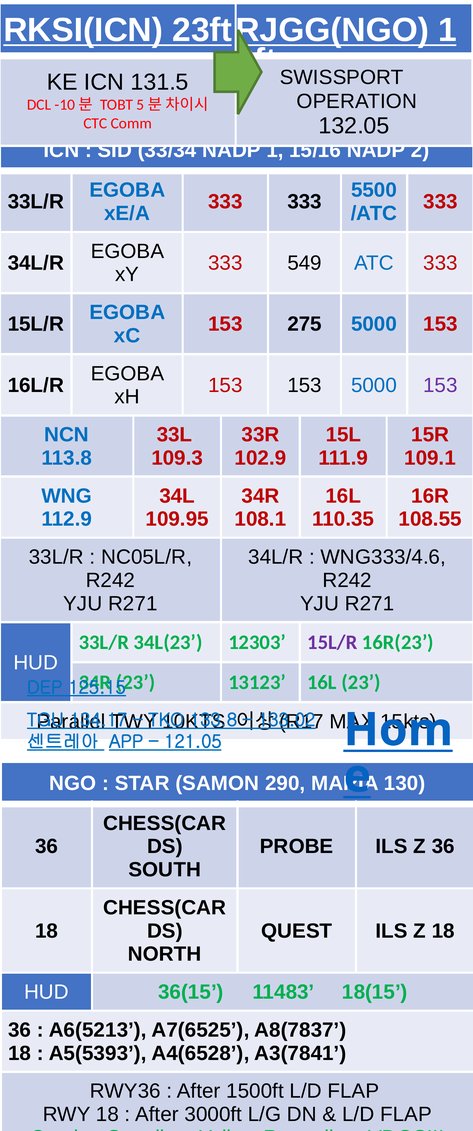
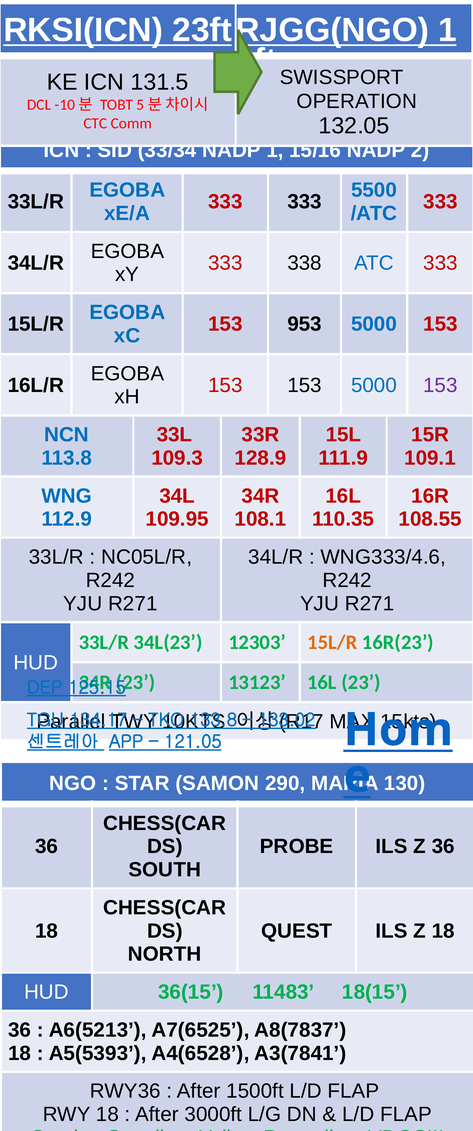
549: 549 -> 338
275: 275 -> 953
102.9: 102.9 -> 128.9
15L/R at (332, 643) colour: purple -> orange
